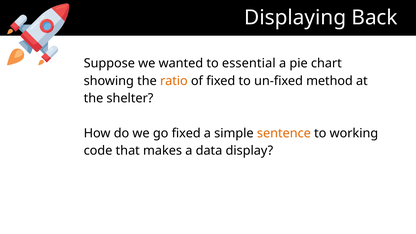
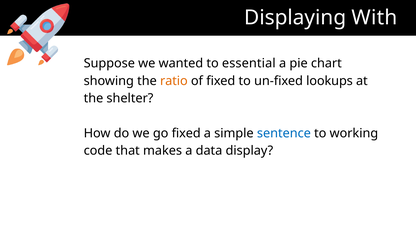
Back: Back -> With
method: method -> lookups
sentence colour: orange -> blue
